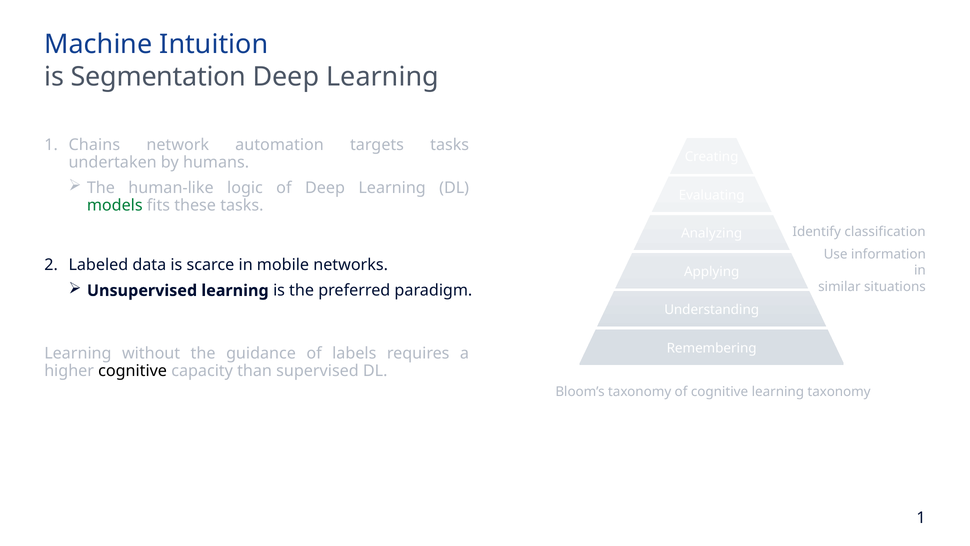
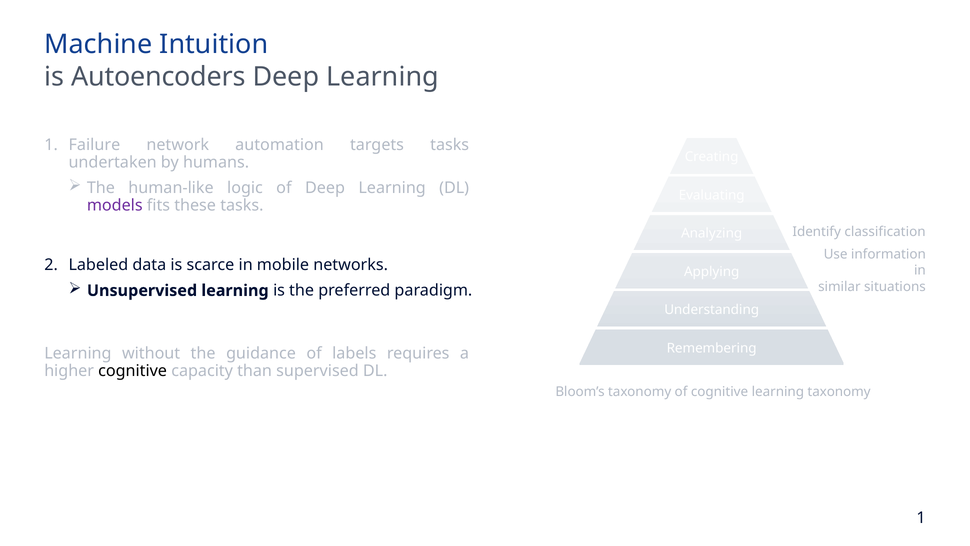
Segmentation: Segmentation -> Autoencoders
Chains: Chains -> Failure
models colour: green -> purple
